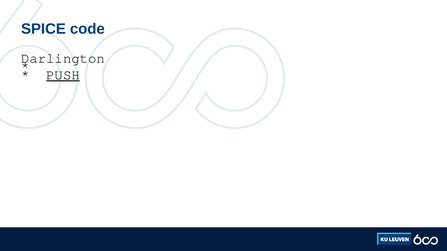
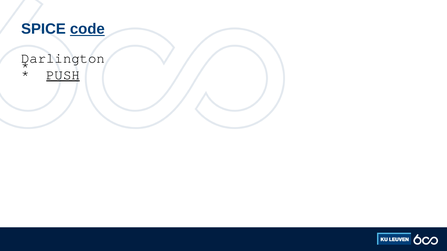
code underline: none -> present
